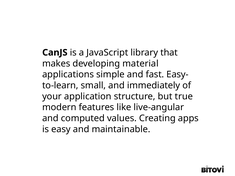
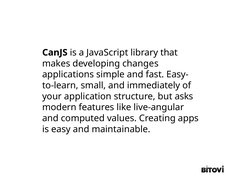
material: material -> changes
true: true -> asks
